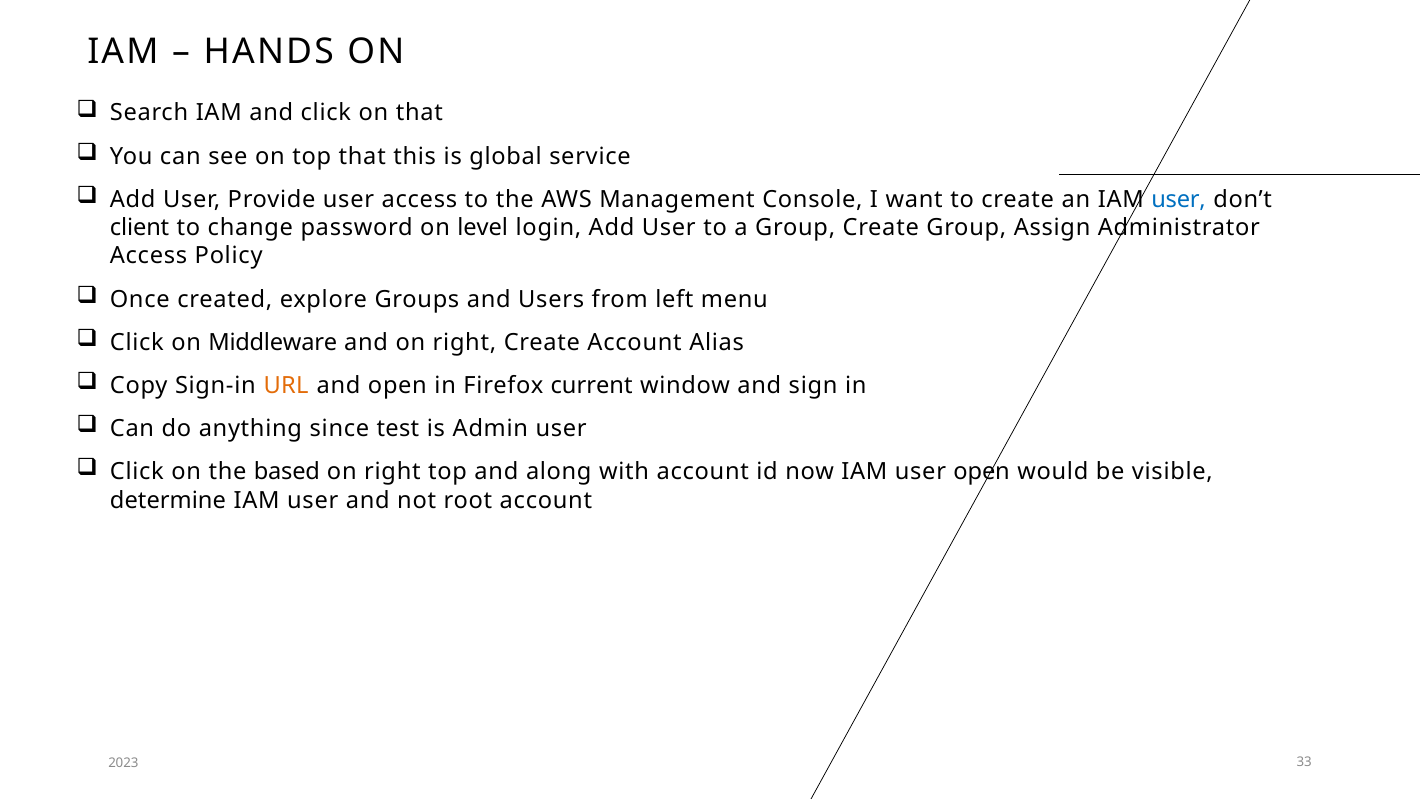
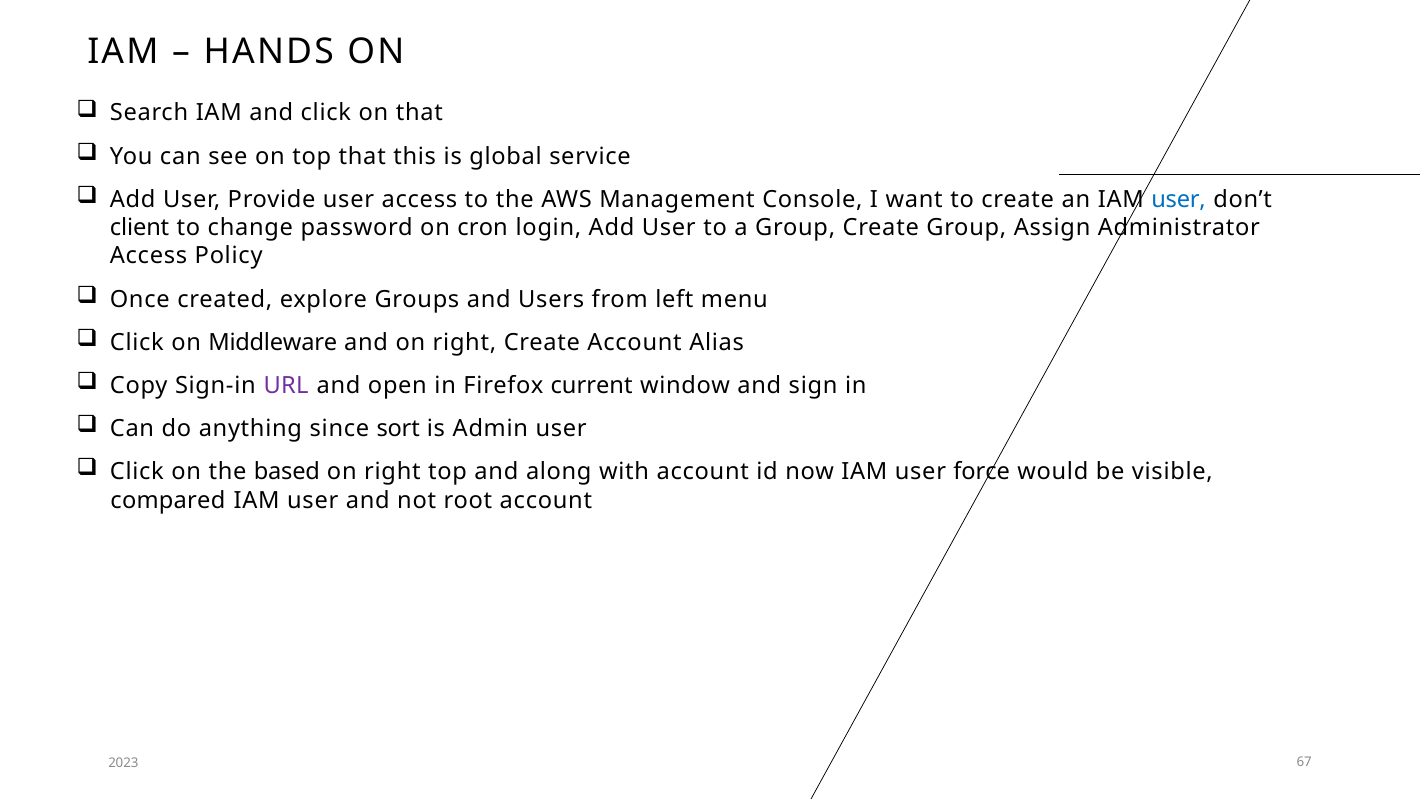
level: level -> cron
URL colour: orange -> purple
test: test -> sort
user open: open -> force
determine: determine -> compared
33: 33 -> 67
